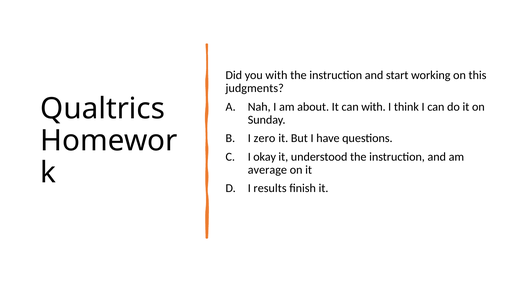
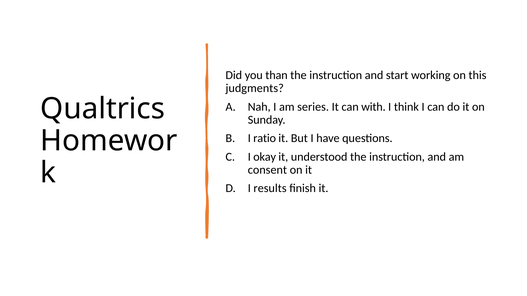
you with: with -> than
about: about -> series
zero: zero -> ratio
average: average -> consent
